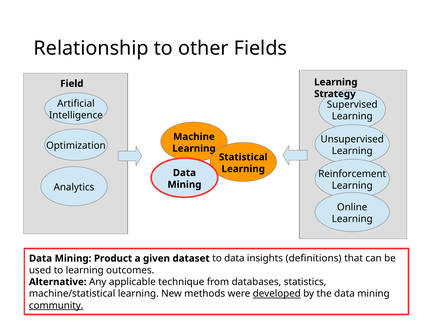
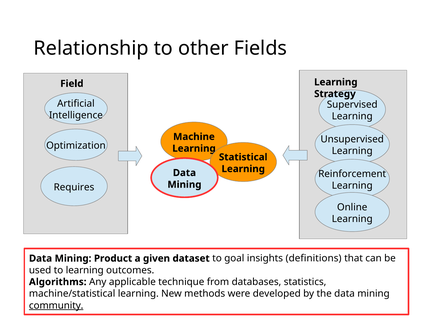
Analytics: Analytics -> Requires
to data: data -> goal
Alternative: Alternative -> Algorithms
developed underline: present -> none
